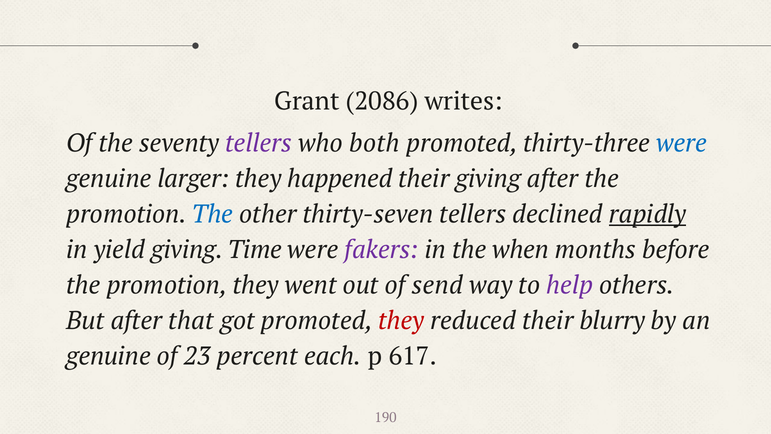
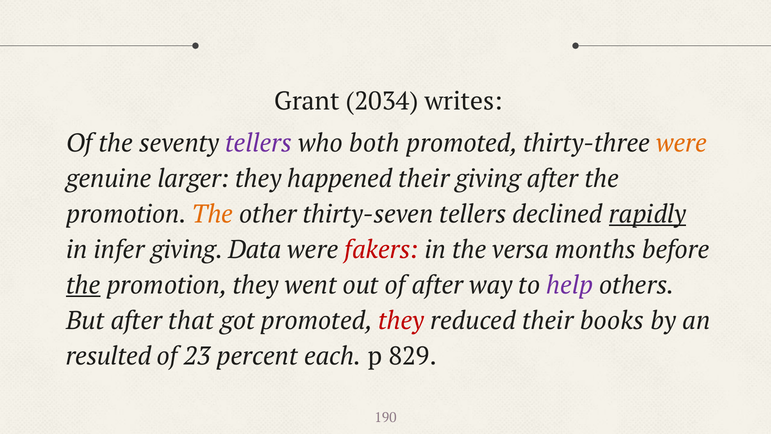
2086: 2086 -> 2034
were at (682, 143) colour: blue -> orange
The at (212, 214) colour: blue -> orange
yield: yield -> infer
Time: Time -> Data
fakers colour: purple -> red
when: when -> versa
the at (83, 285) underline: none -> present
of send: send -> after
blurry: blurry -> books
genuine at (108, 356): genuine -> resulted
617: 617 -> 829
